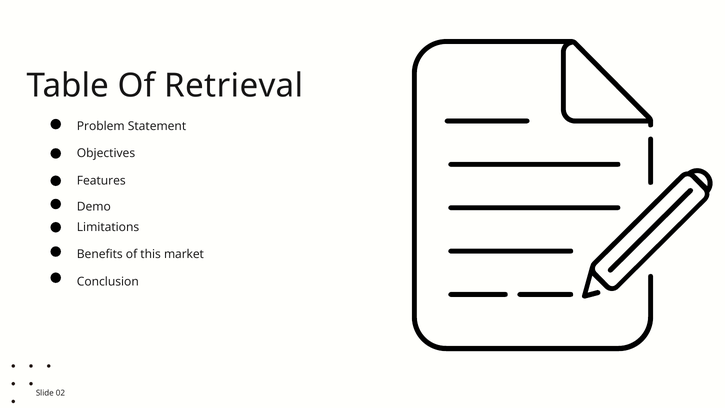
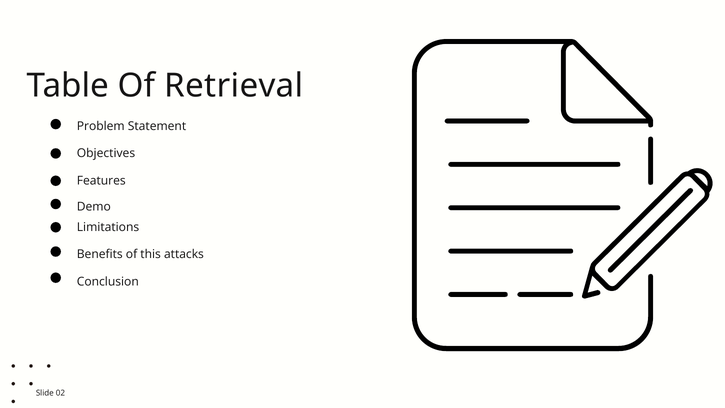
market: market -> attacks
